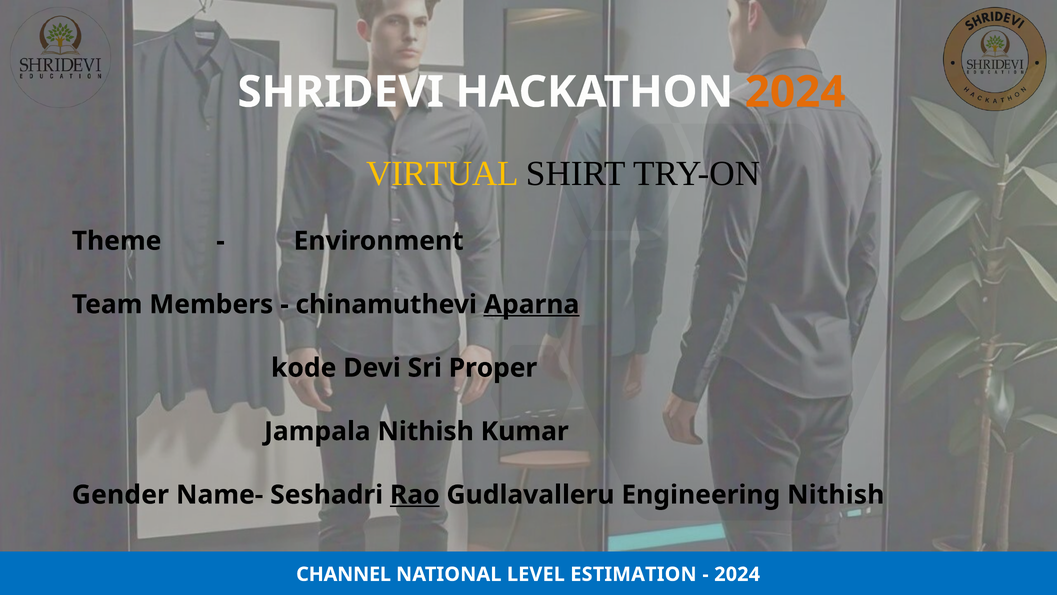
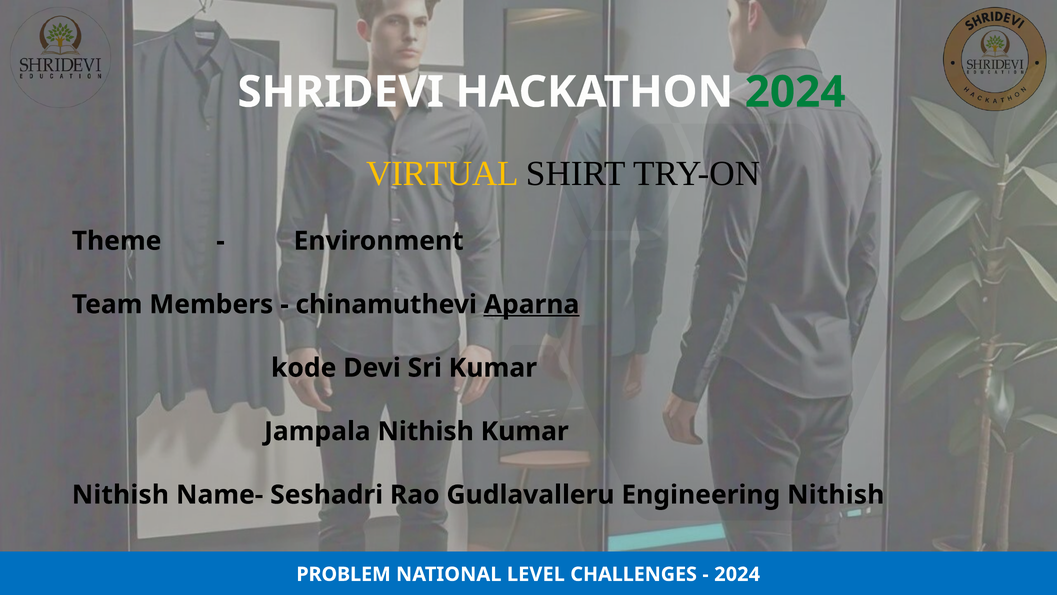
2024 at (795, 92) colour: orange -> green
Sri Proper: Proper -> Kumar
Gender at (120, 495): Gender -> Nithish
Rao underline: present -> none
CHANNEL: CHANNEL -> PROBLEM
ESTIMATION: ESTIMATION -> CHALLENGES
